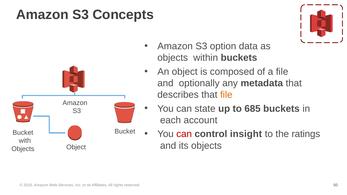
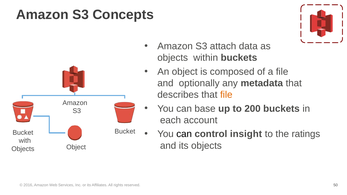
option: option -> attach
state: state -> base
685: 685 -> 200
can at (184, 134) colour: red -> black
